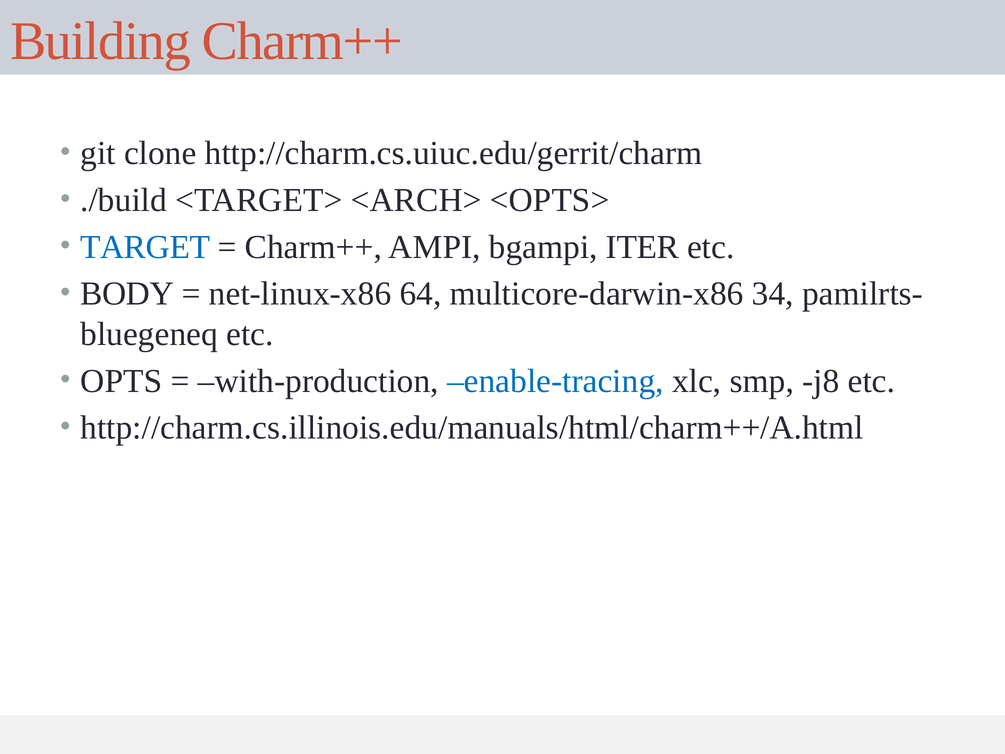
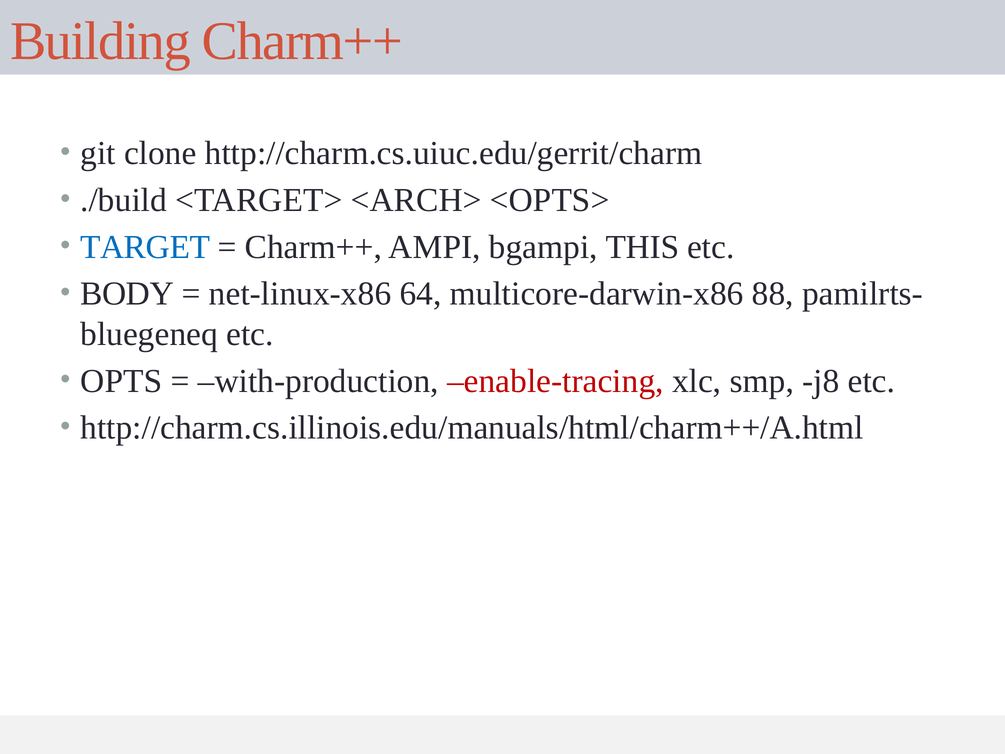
ITER: ITER -> THIS
34: 34 -> 88
enable-tracing colour: blue -> red
